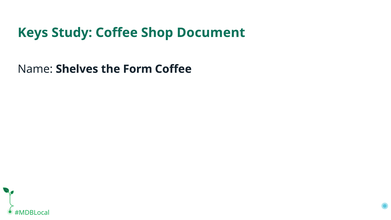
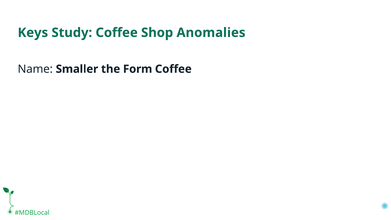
Document: Document -> Anomalies
Shelves: Shelves -> Smaller
